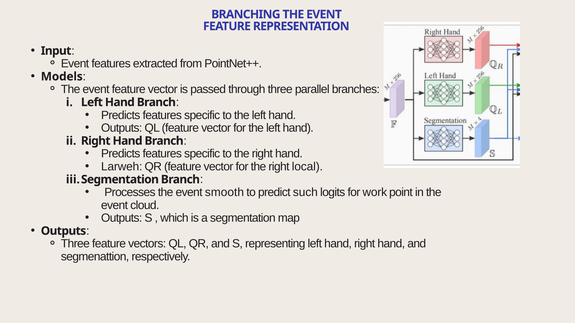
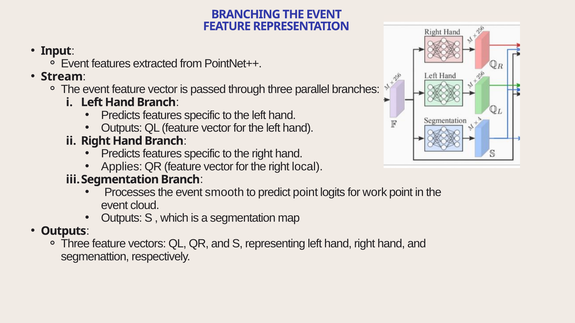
Models: Models -> Stream
Larweh: Larweh -> Applies
predict such: such -> point
